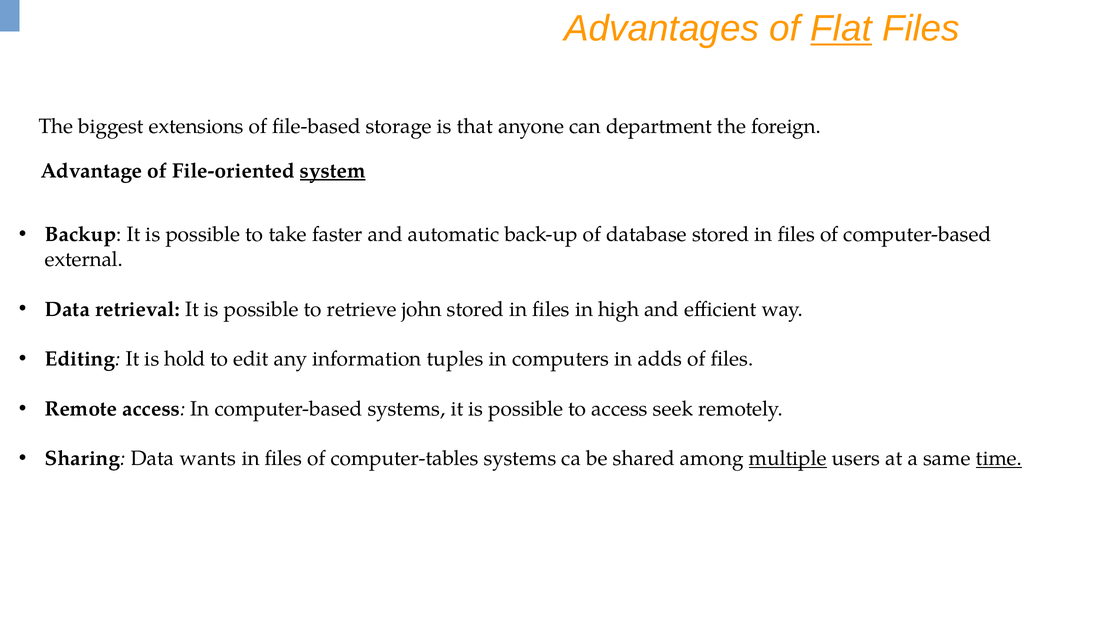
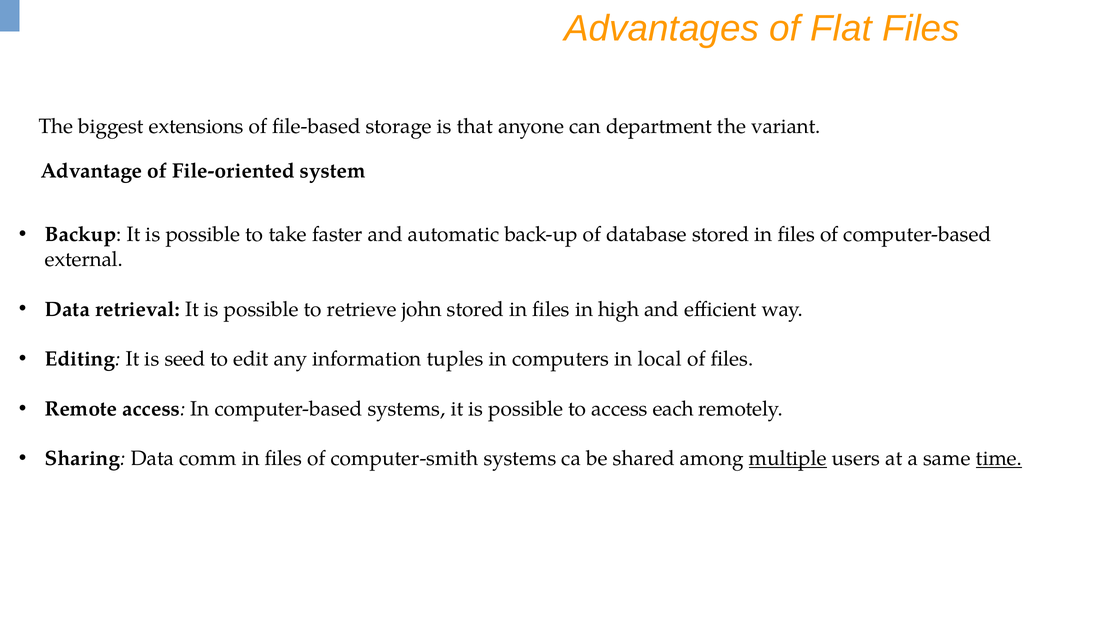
Flat underline: present -> none
foreign: foreign -> variant
system underline: present -> none
hold: hold -> seed
adds: adds -> local
seek: seek -> each
wants: wants -> comm
computer-tables: computer-tables -> computer-smith
